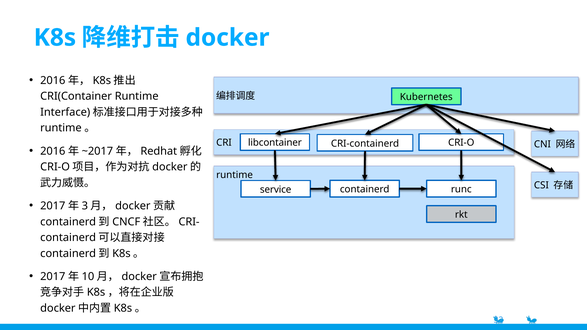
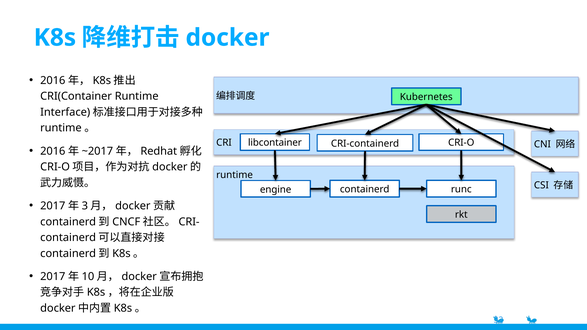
service: service -> engine
